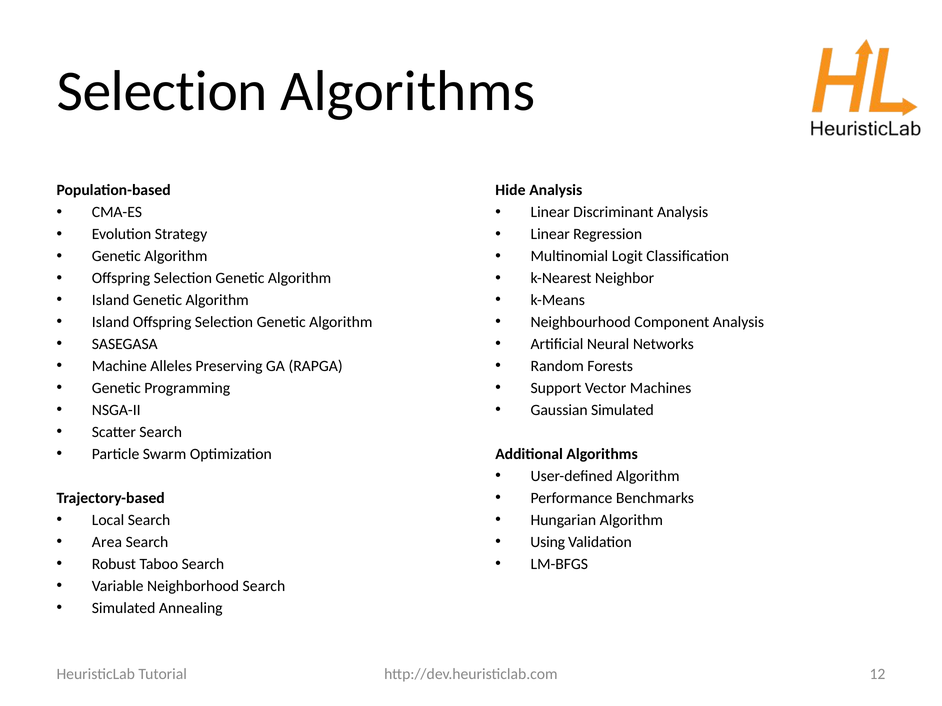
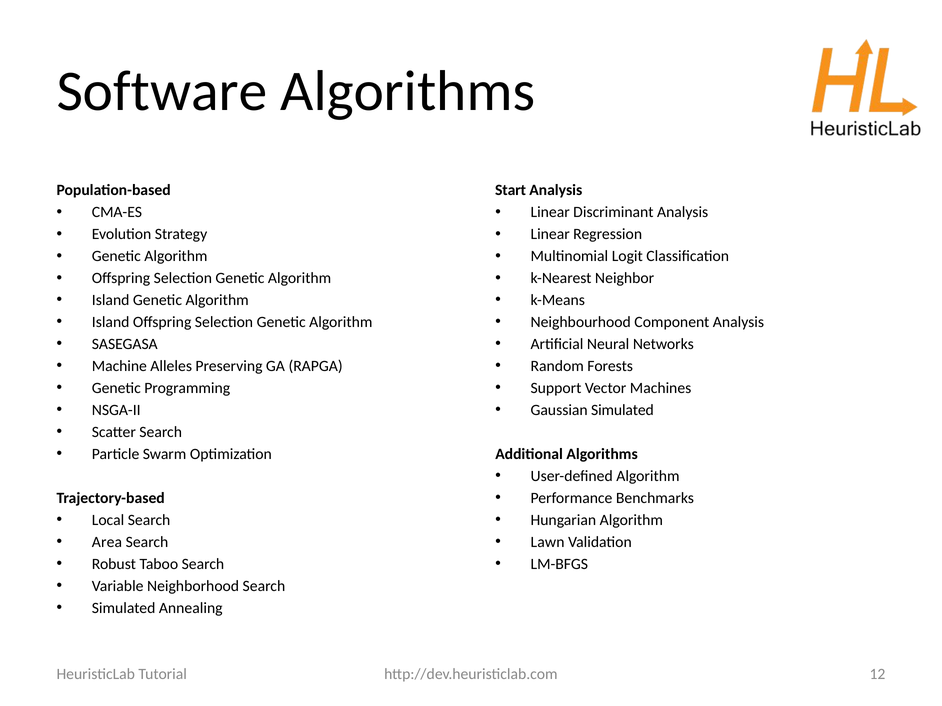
Selection at (162, 91): Selection -> Software
Hide: Hide -> Start
Using: Using -> Lawn
